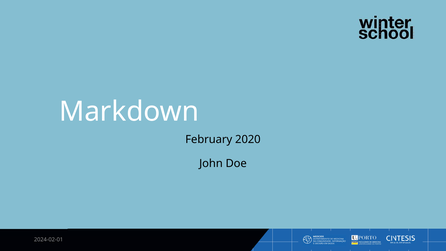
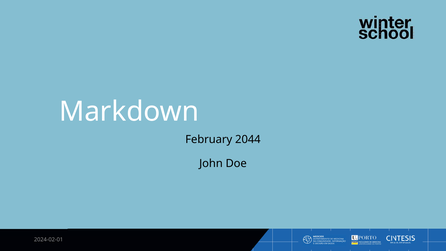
2020: 2020 -> 2044
